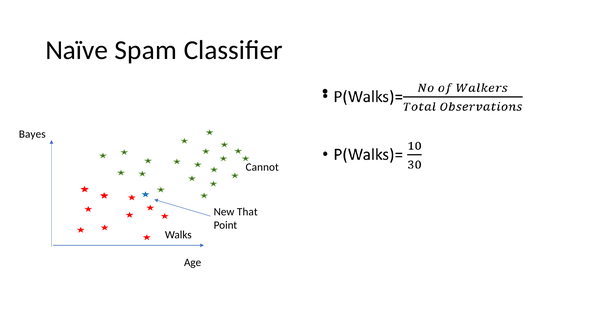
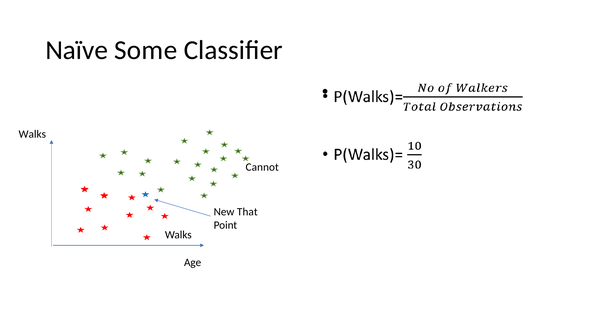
Spam: Spam -> Some
Bayes at (32, 134): Bayes -> Walks
